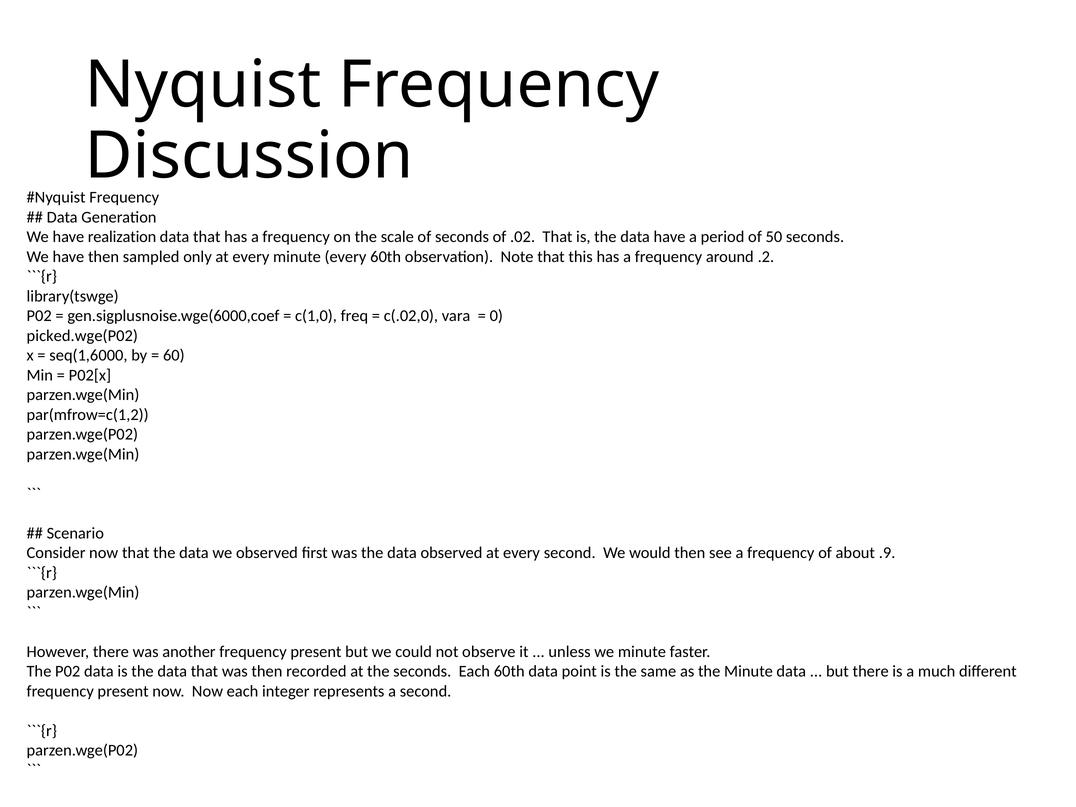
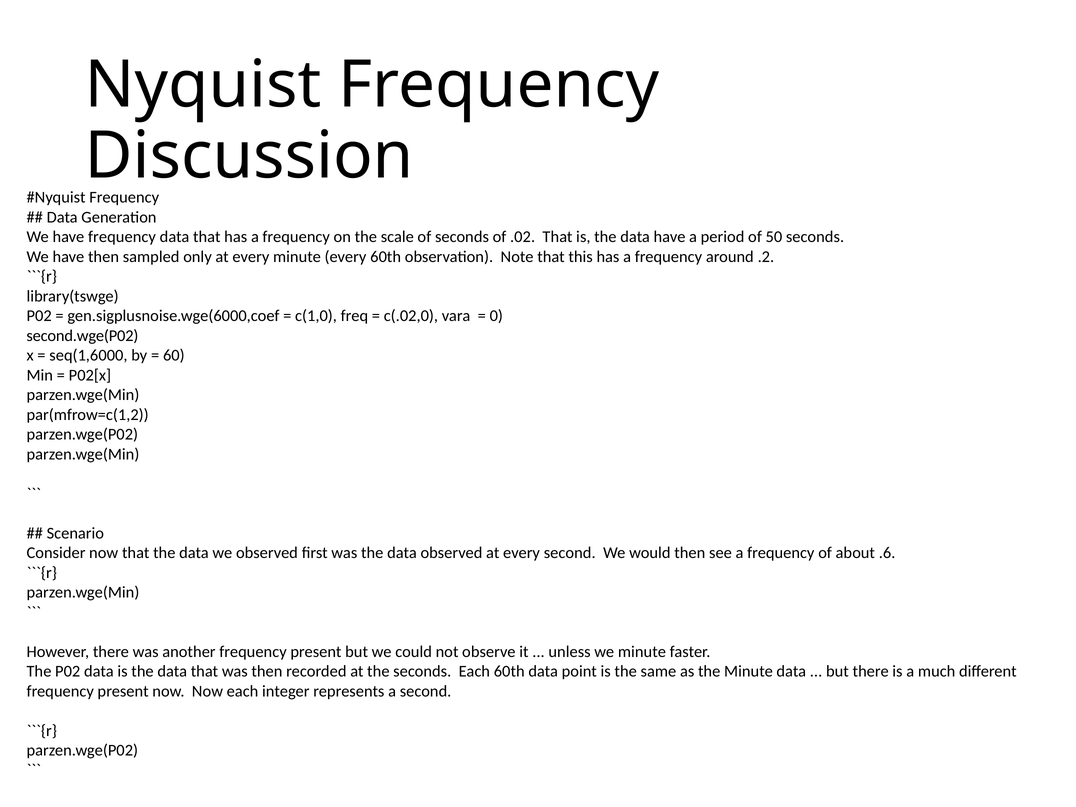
have realization: realization -> frequency
picked.wge(P02: picked.wge(P02 -> second.wge(P02
.9: .9 -> .6
